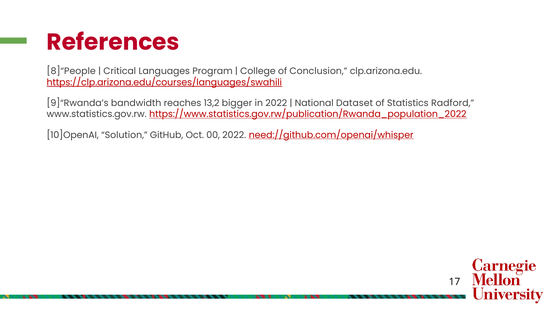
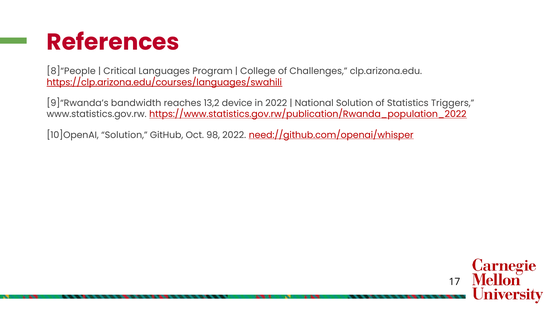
Conclusion: Conclusion -> Challenges
bigger: bigger -> device
National Dataset: Dataset -> Solution
Radford: Radford -> Triggers
00: 00 -> 98
